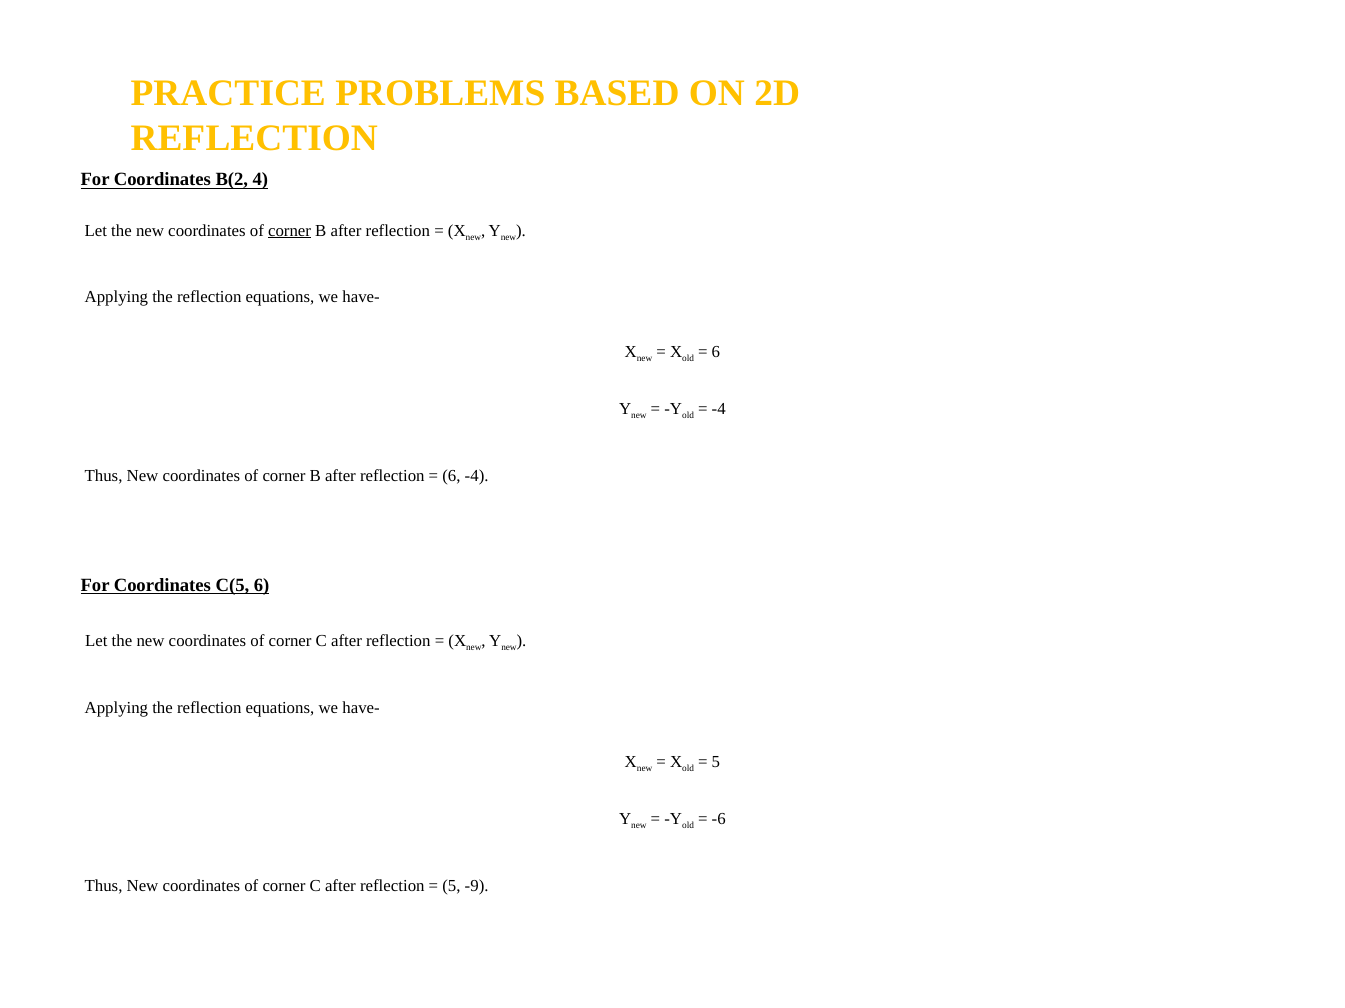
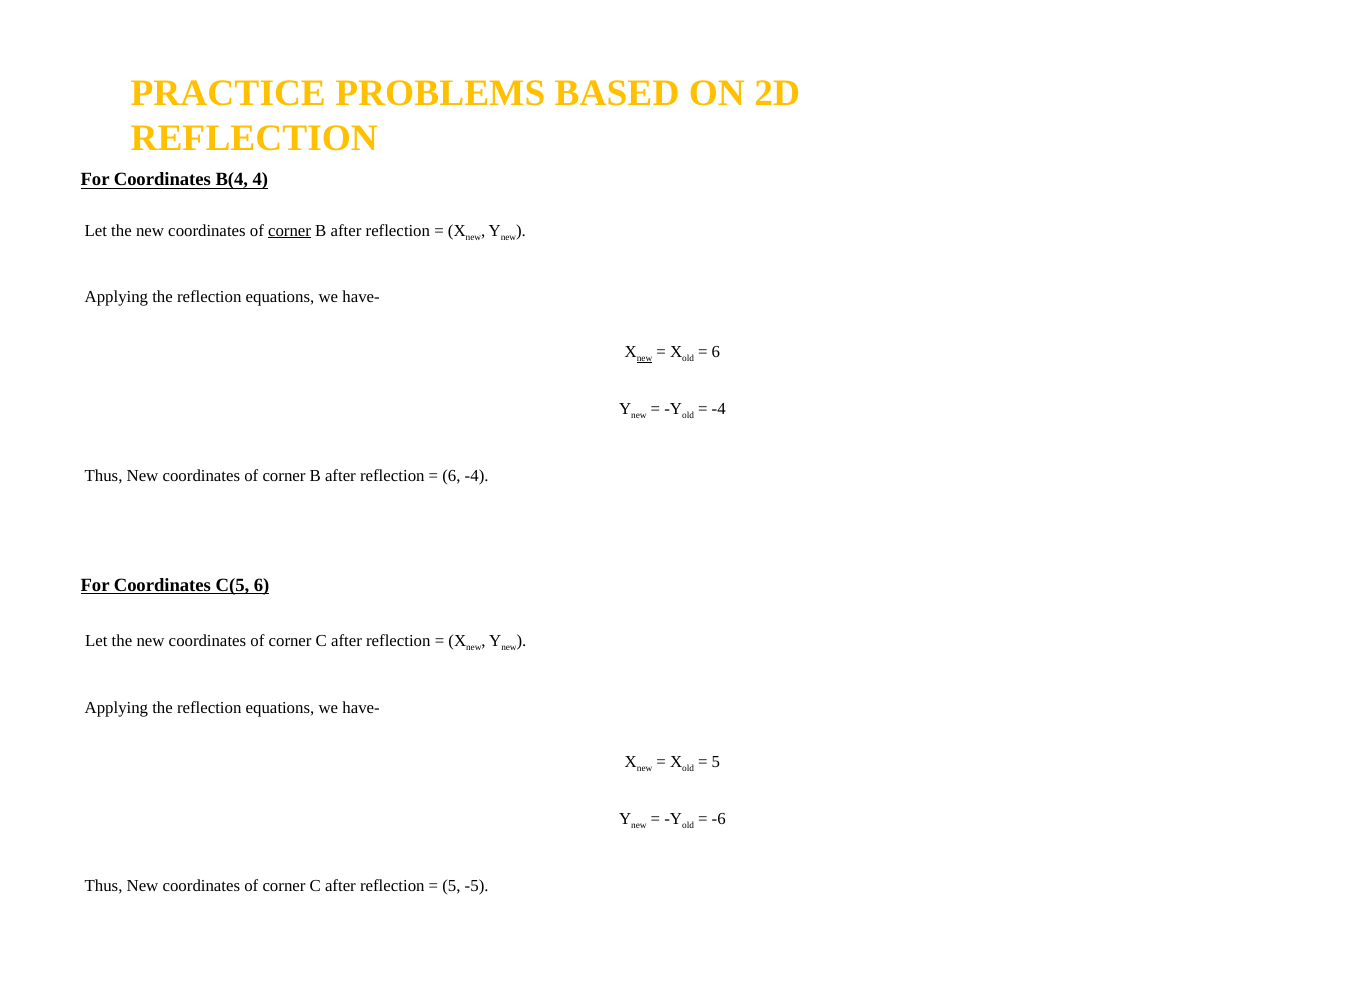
B(2: B(2 -> B(4
new at (645, 359) underline: none -> present
-9: -9 -> -5
